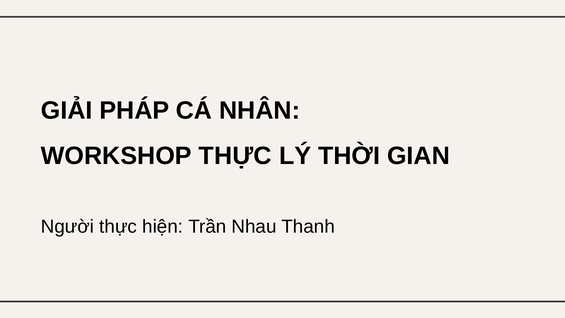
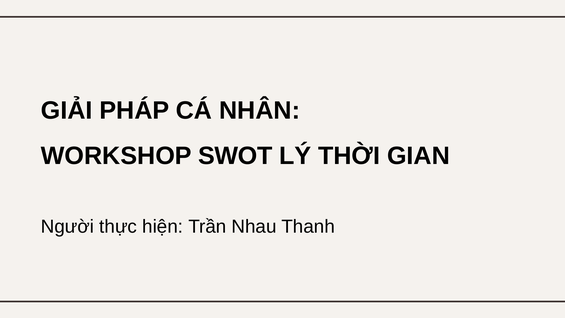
WORKSHOP THỰC: THỰC -> SWOT
